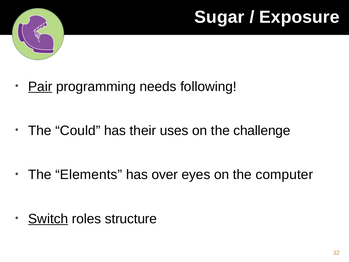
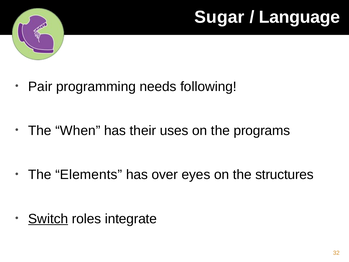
Exposure: Exposure -> Language
Pair underline: present -> none
Could: Could -> When
challenge: challenge -> programs
computer: computer -> structures
structure: structure -> integrate
